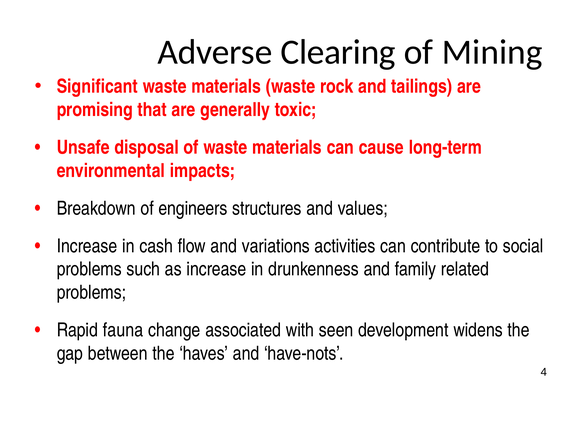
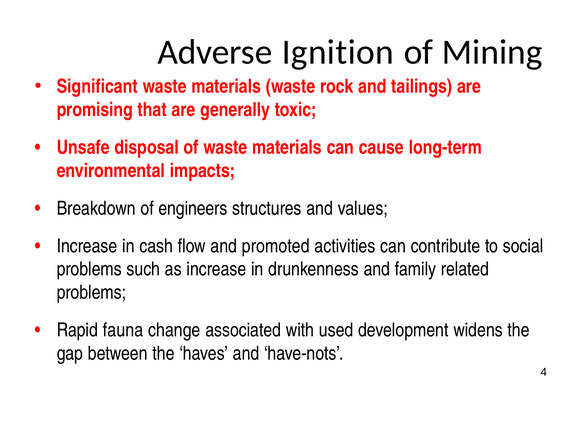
Clearing: Clearing -> Ignition
variations: variations -> promoted
seen: seen -> used
